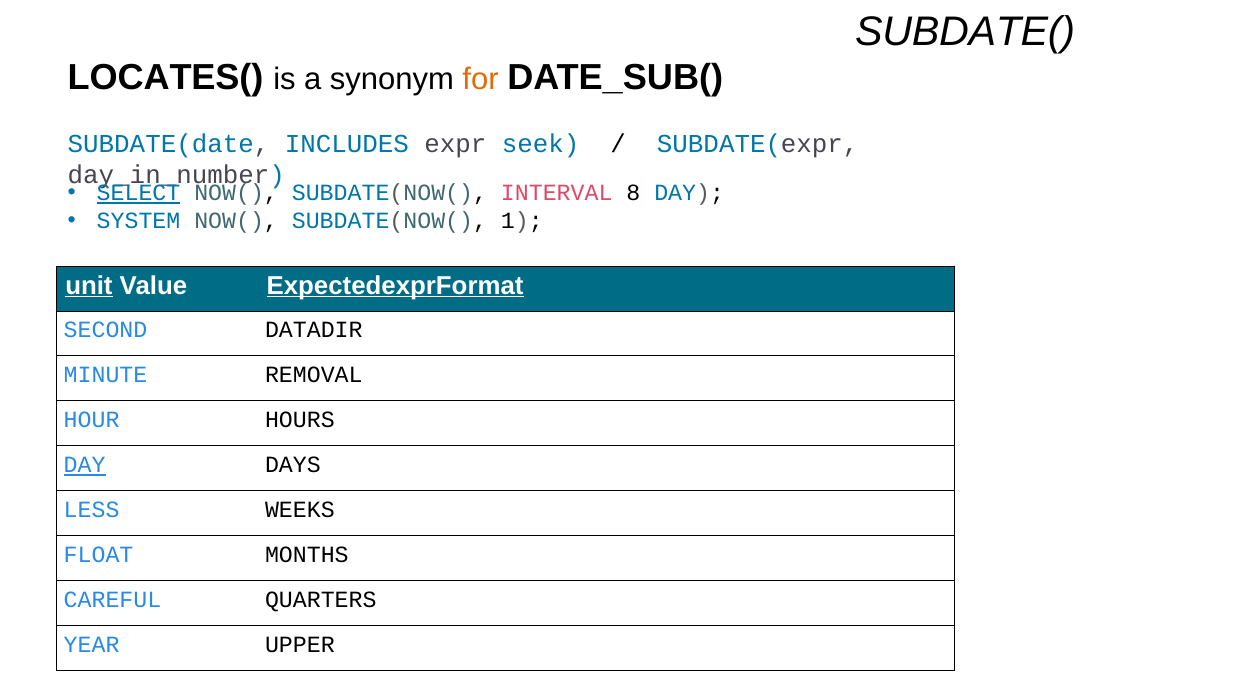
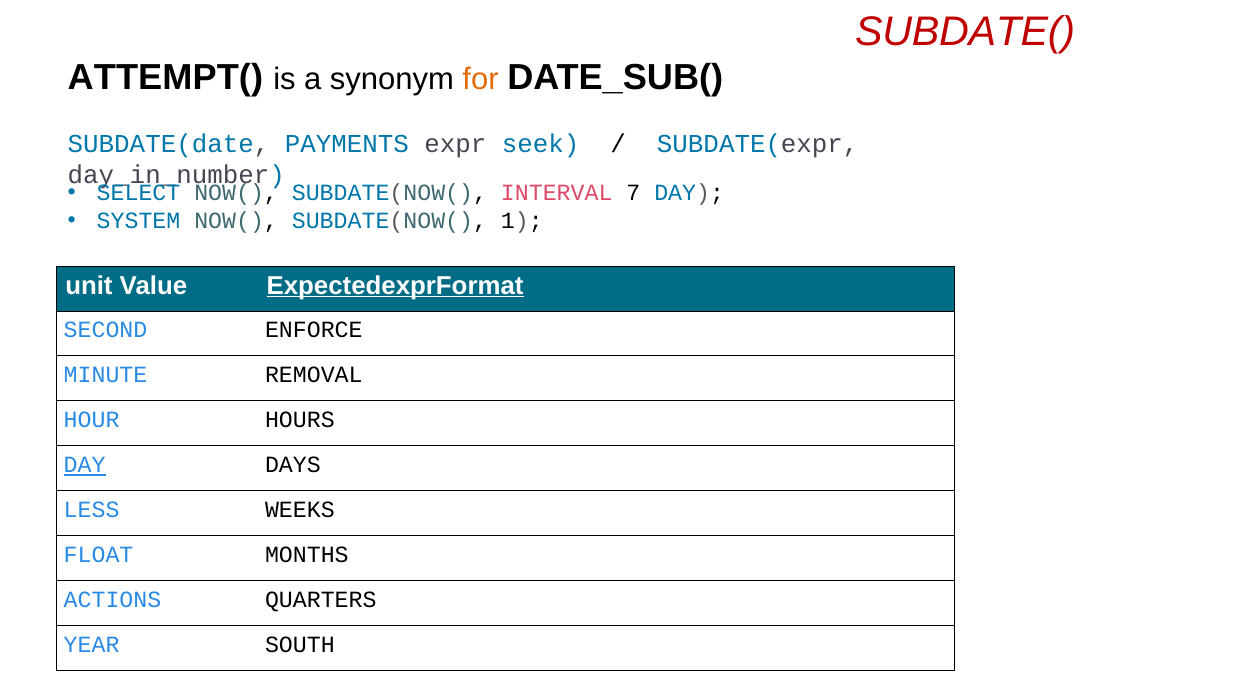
SUBDATE( colour: black -> red
LOCATES(: LOCATES( -> ATTEMPT(
INCLUDES: INCLUDES -> PAYMENTS
SELECT underline: present -> none
8: 8 -> 7
unit underline: present -> none
DATADIR: DATADIR -> ENFORCE
CAREFUL: CAREFUL -> ACTIONS
UPPER: UPPER -> SOUTH
